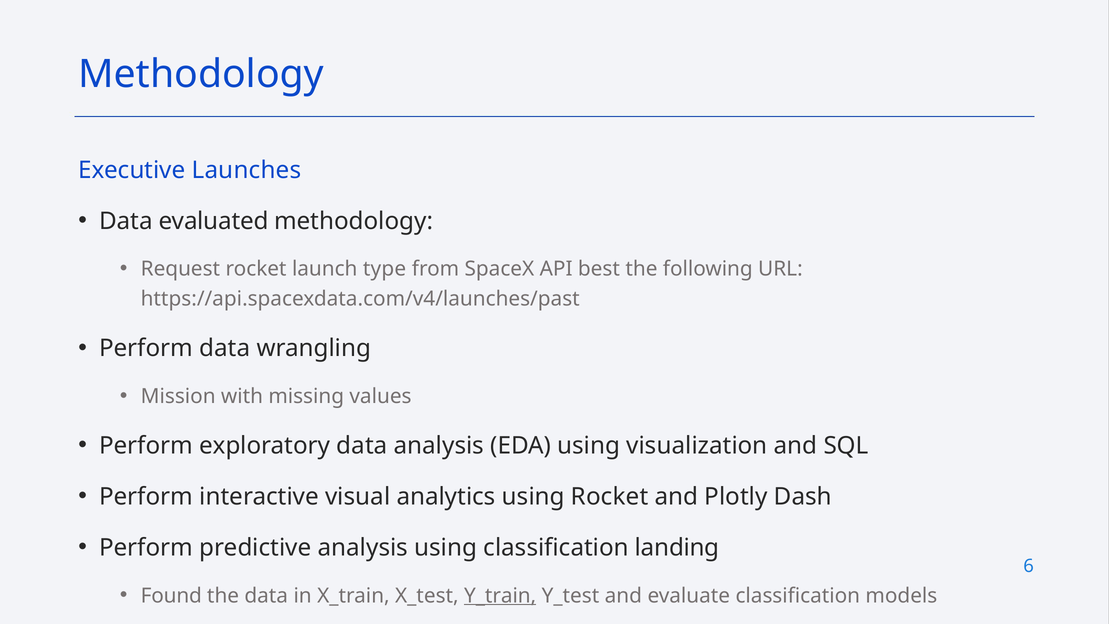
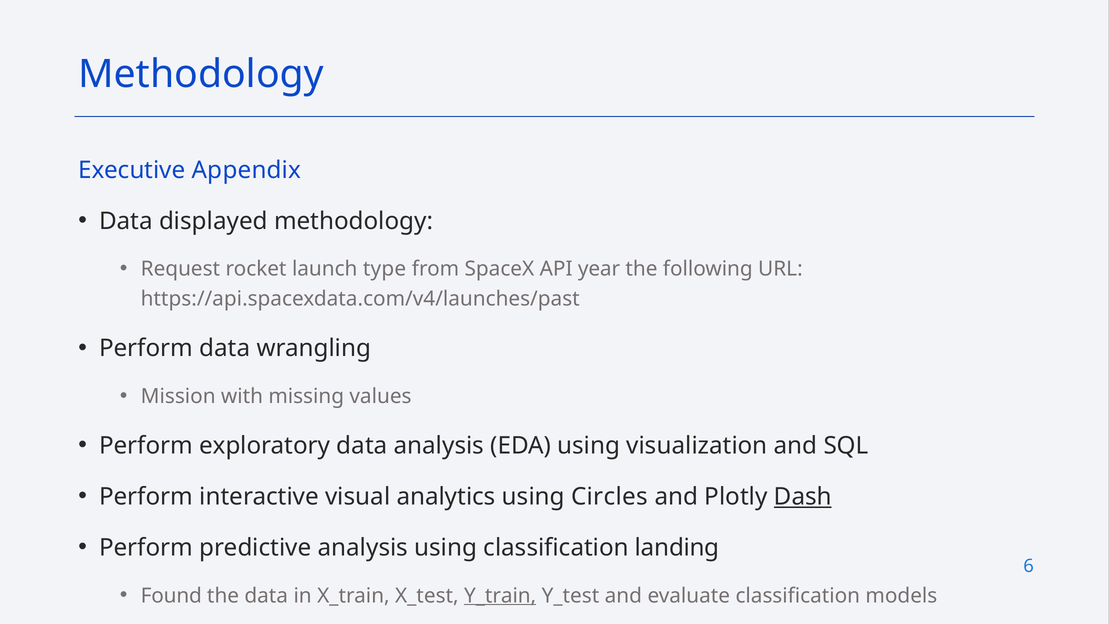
Launches: Launches -> Appendix
evaluated: evaluated -> displayed
best: best -> year
using Rocket: Rocket -> Circles
Dash underline: none -> present
